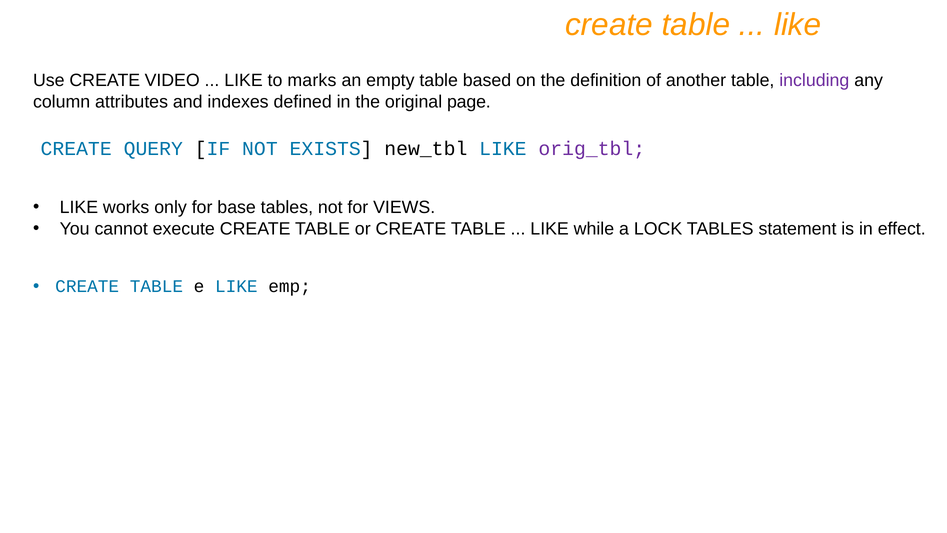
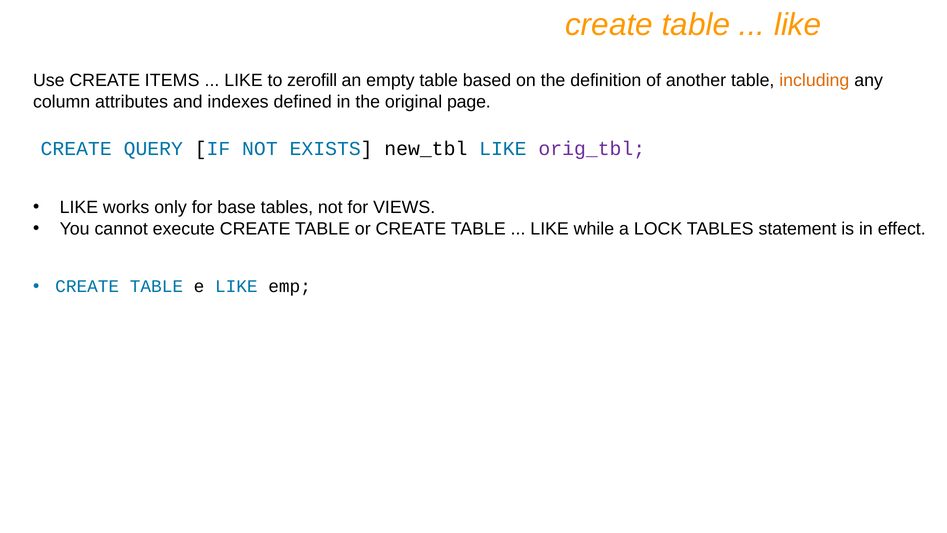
VIDEO: VIDEO -> ITEMS
marks: marks -> zerofill
including colour: purple -> orange
